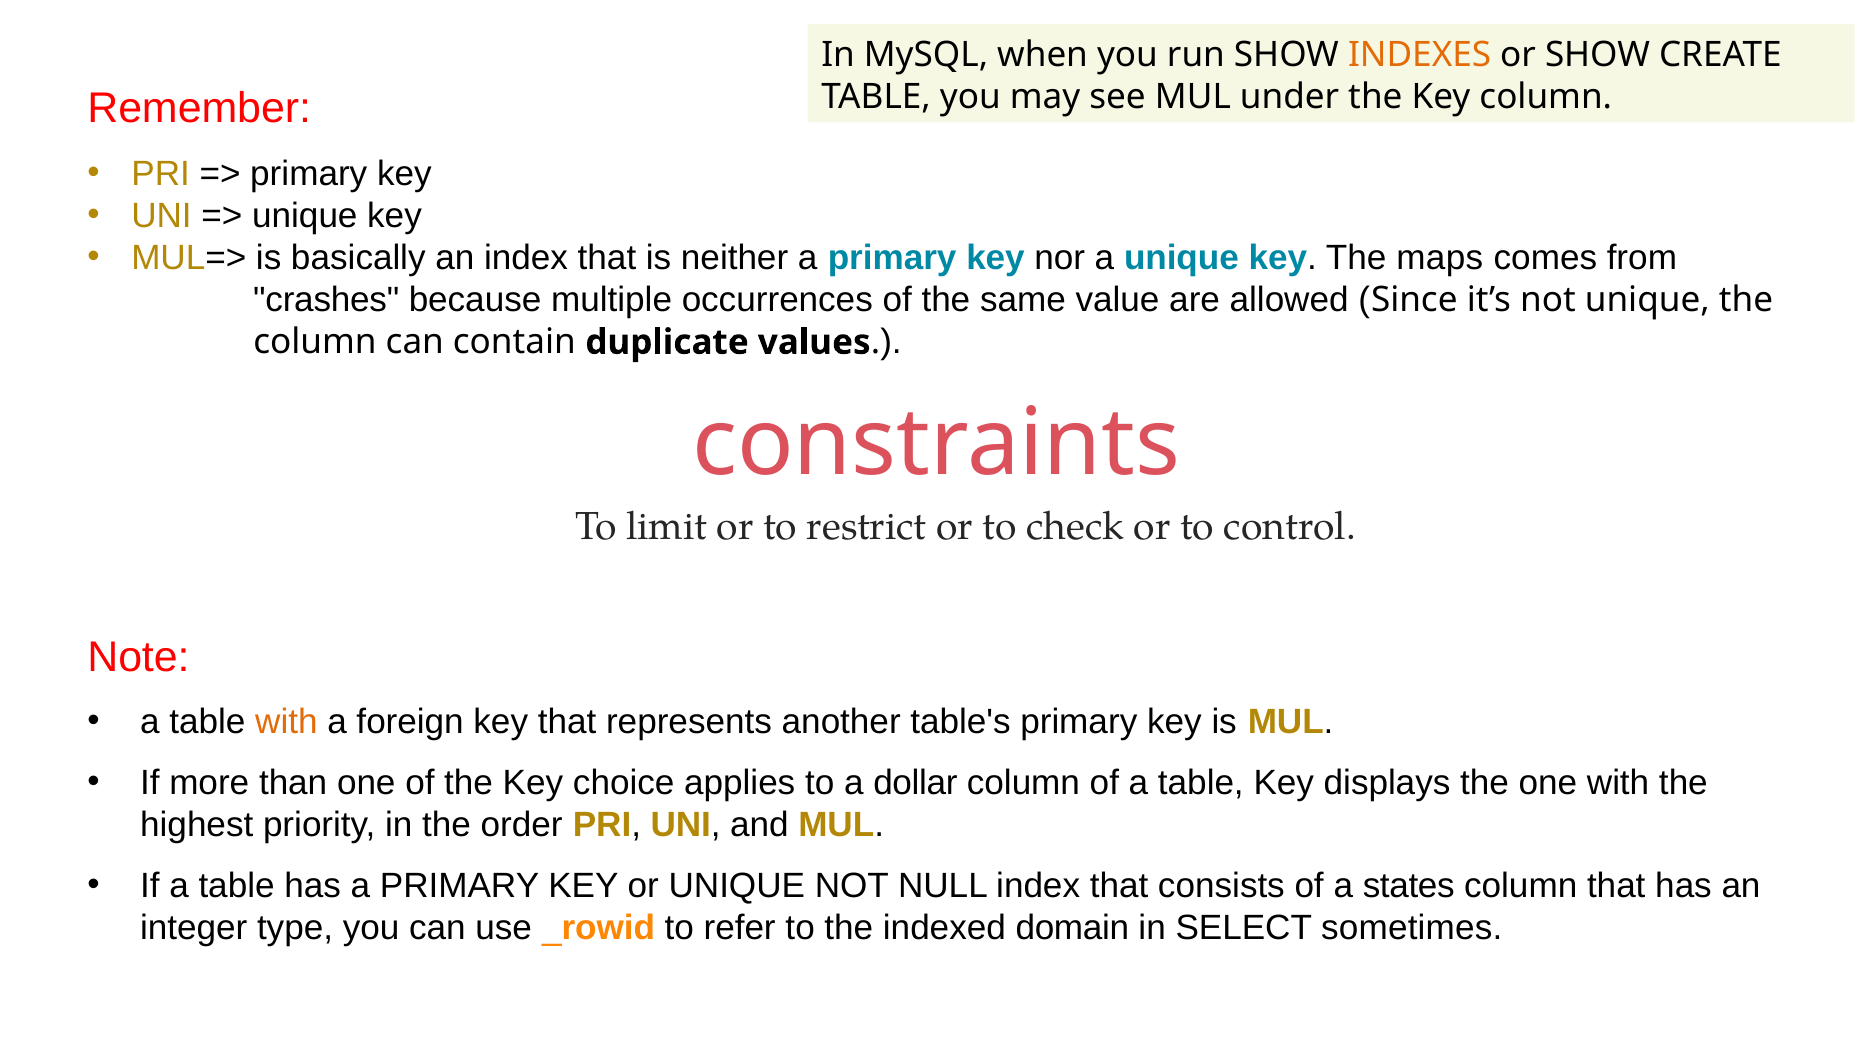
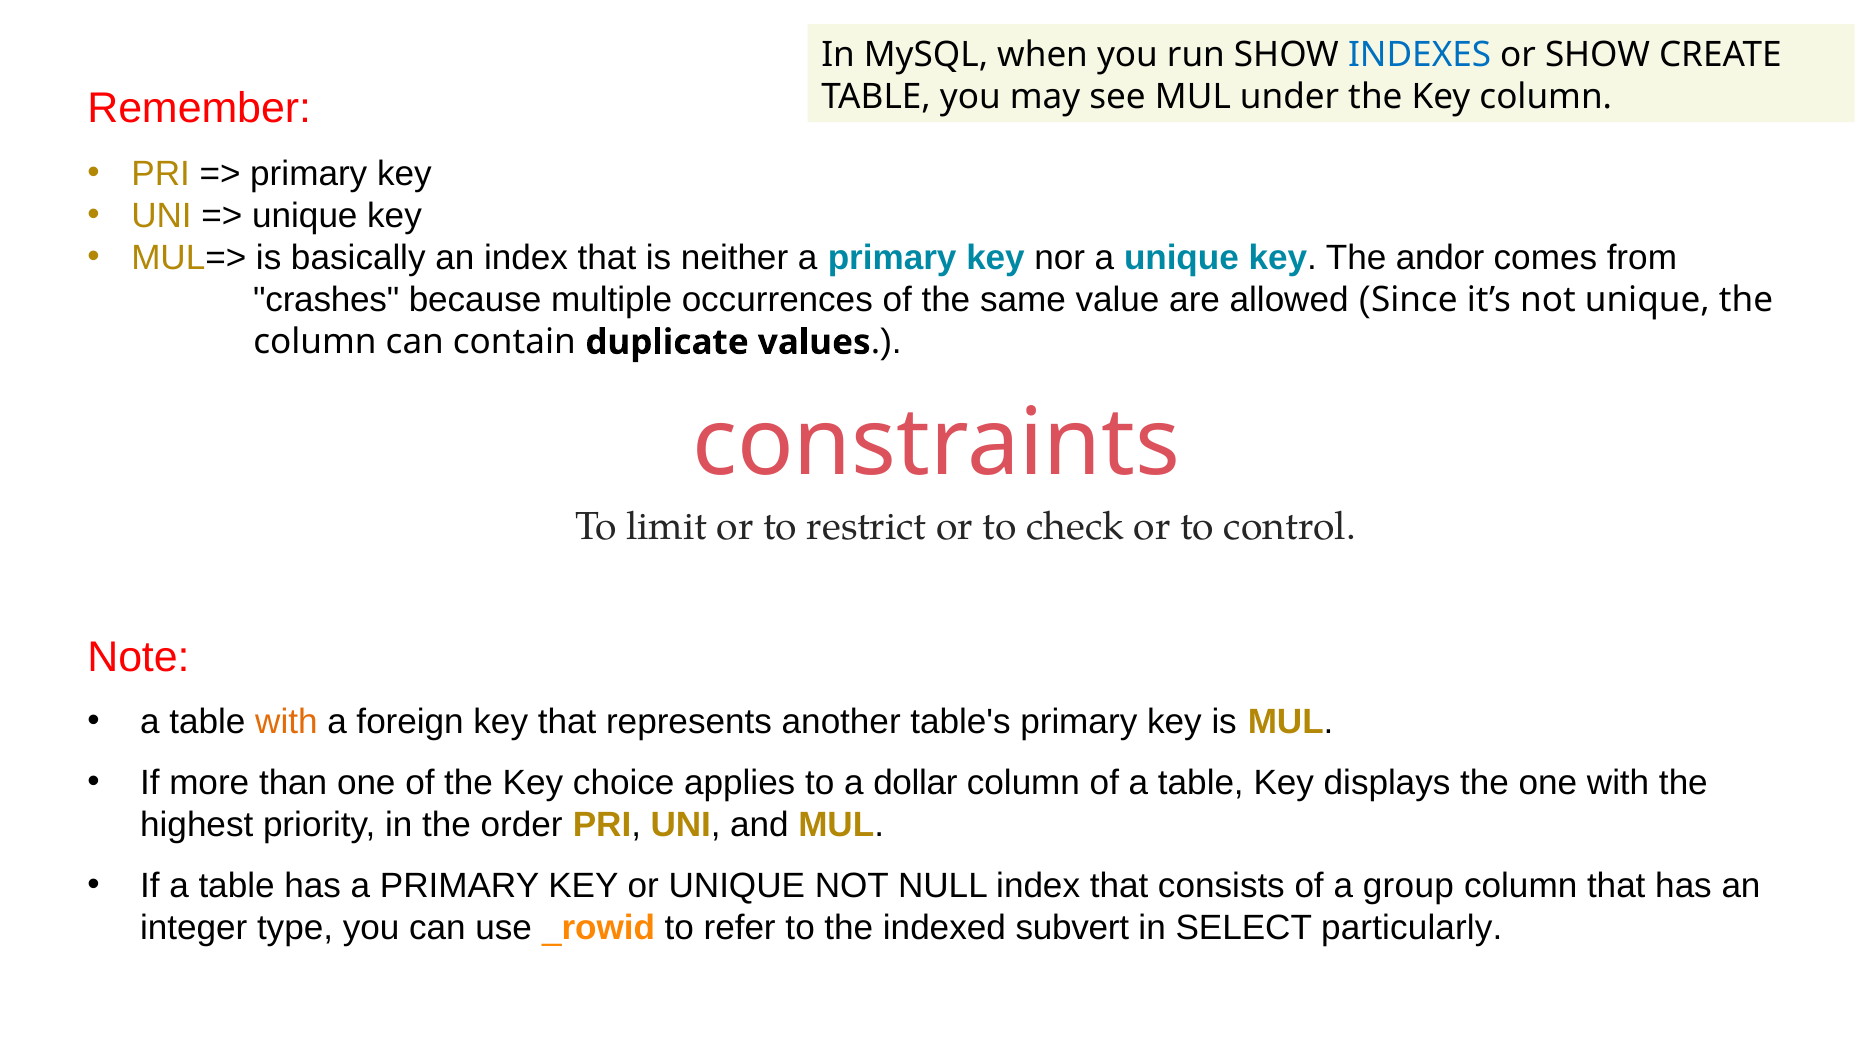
INDEXES colour: orange -> blue
maps: maps -> andor
states: states -> group
domain: domain -> subvert
sometimes: sometimes -> particularly
